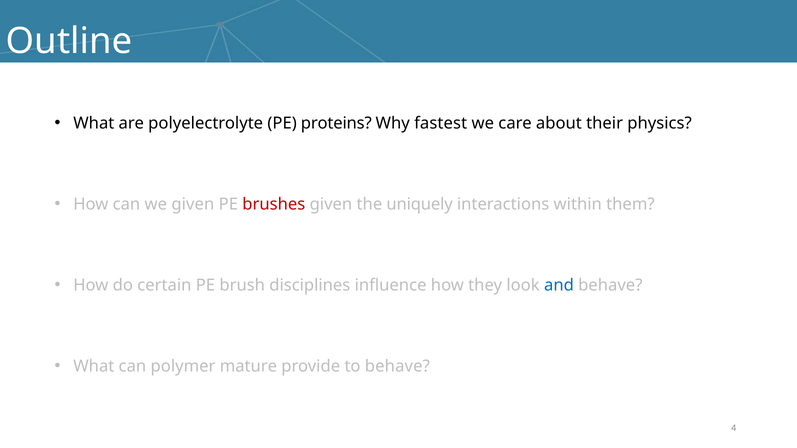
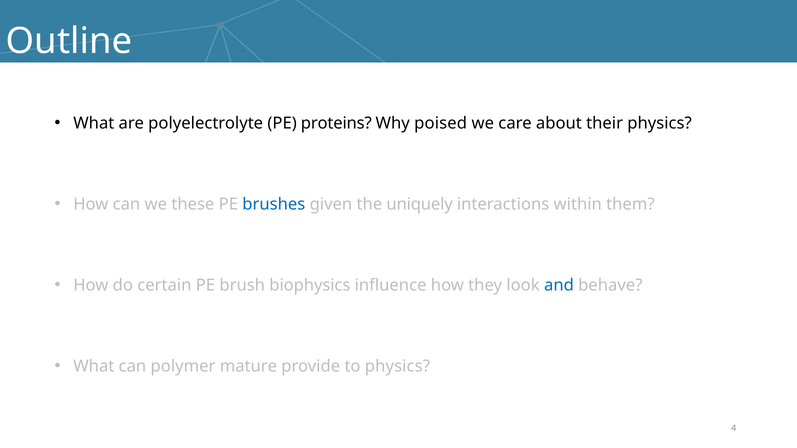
fastest: fastest -> poised
we given: given -> these
brushes colour: red -> blue
disciplines: disciplines -> biophysics
to behave: behave -> physics
